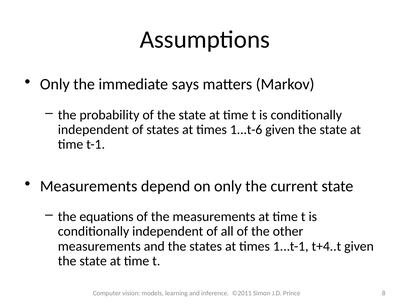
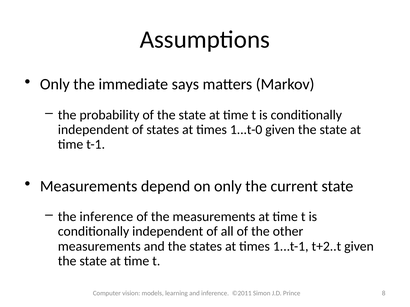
1...t-6: 1...t-6 -> 1...t-0
the equations: equations -> inference
t+4..t: t+4..t -> t+2..t
